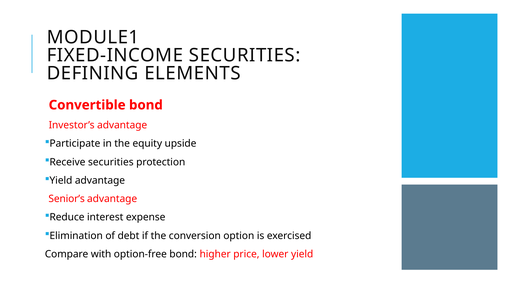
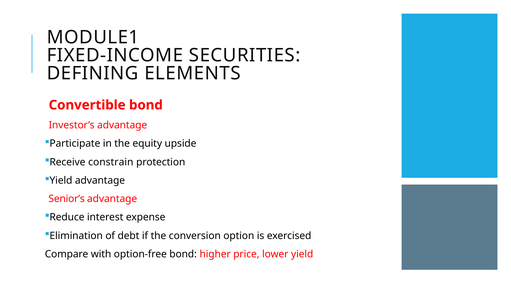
Receive securities: securities -> constrain
